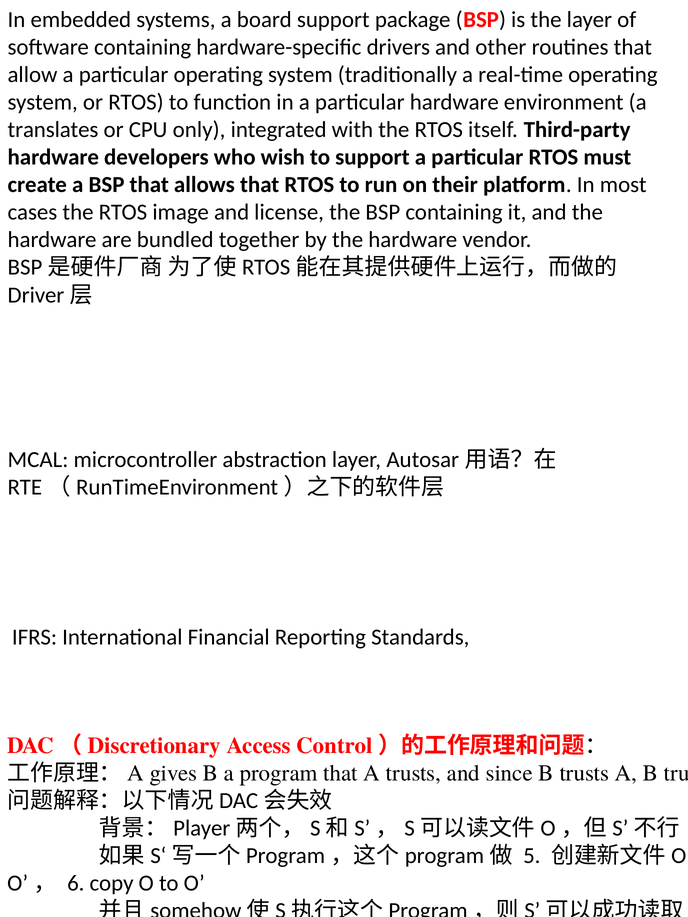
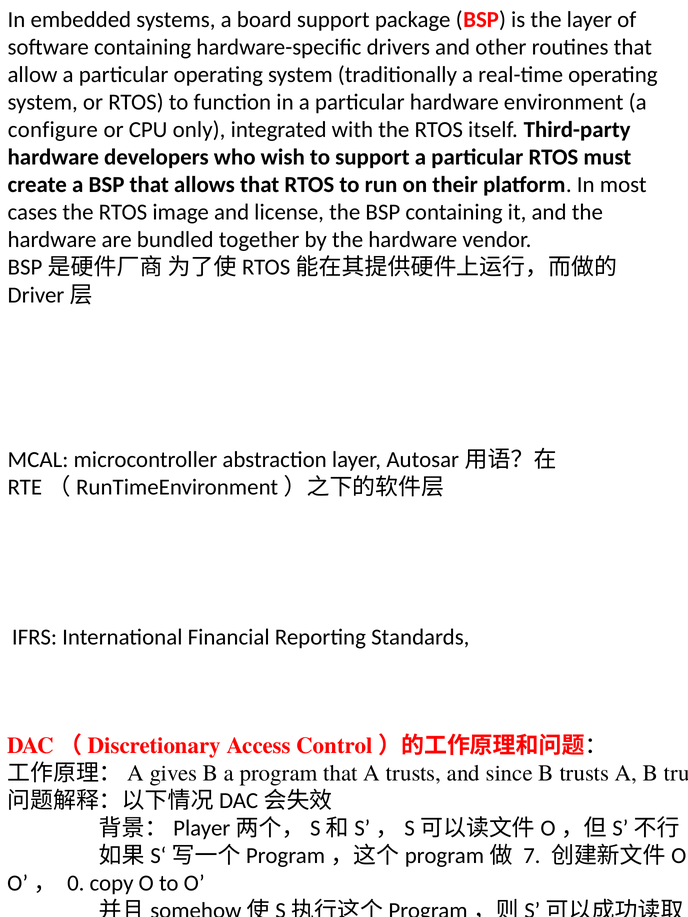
translates: translates -> configure
5: 5 -> 7
6: 6 -> 0
